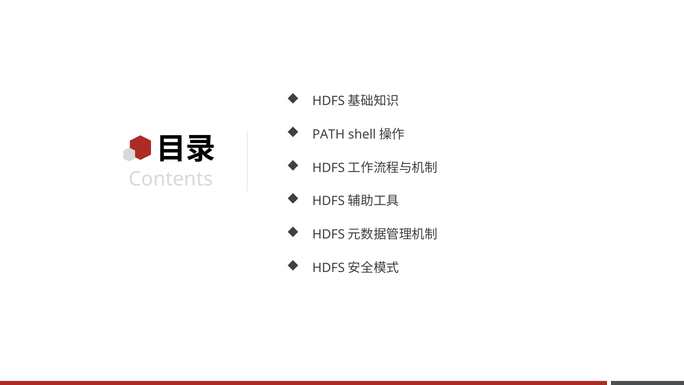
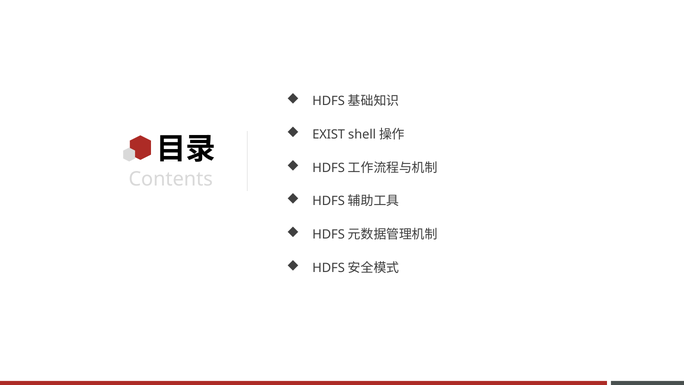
PATH: PATH -> EXIST
